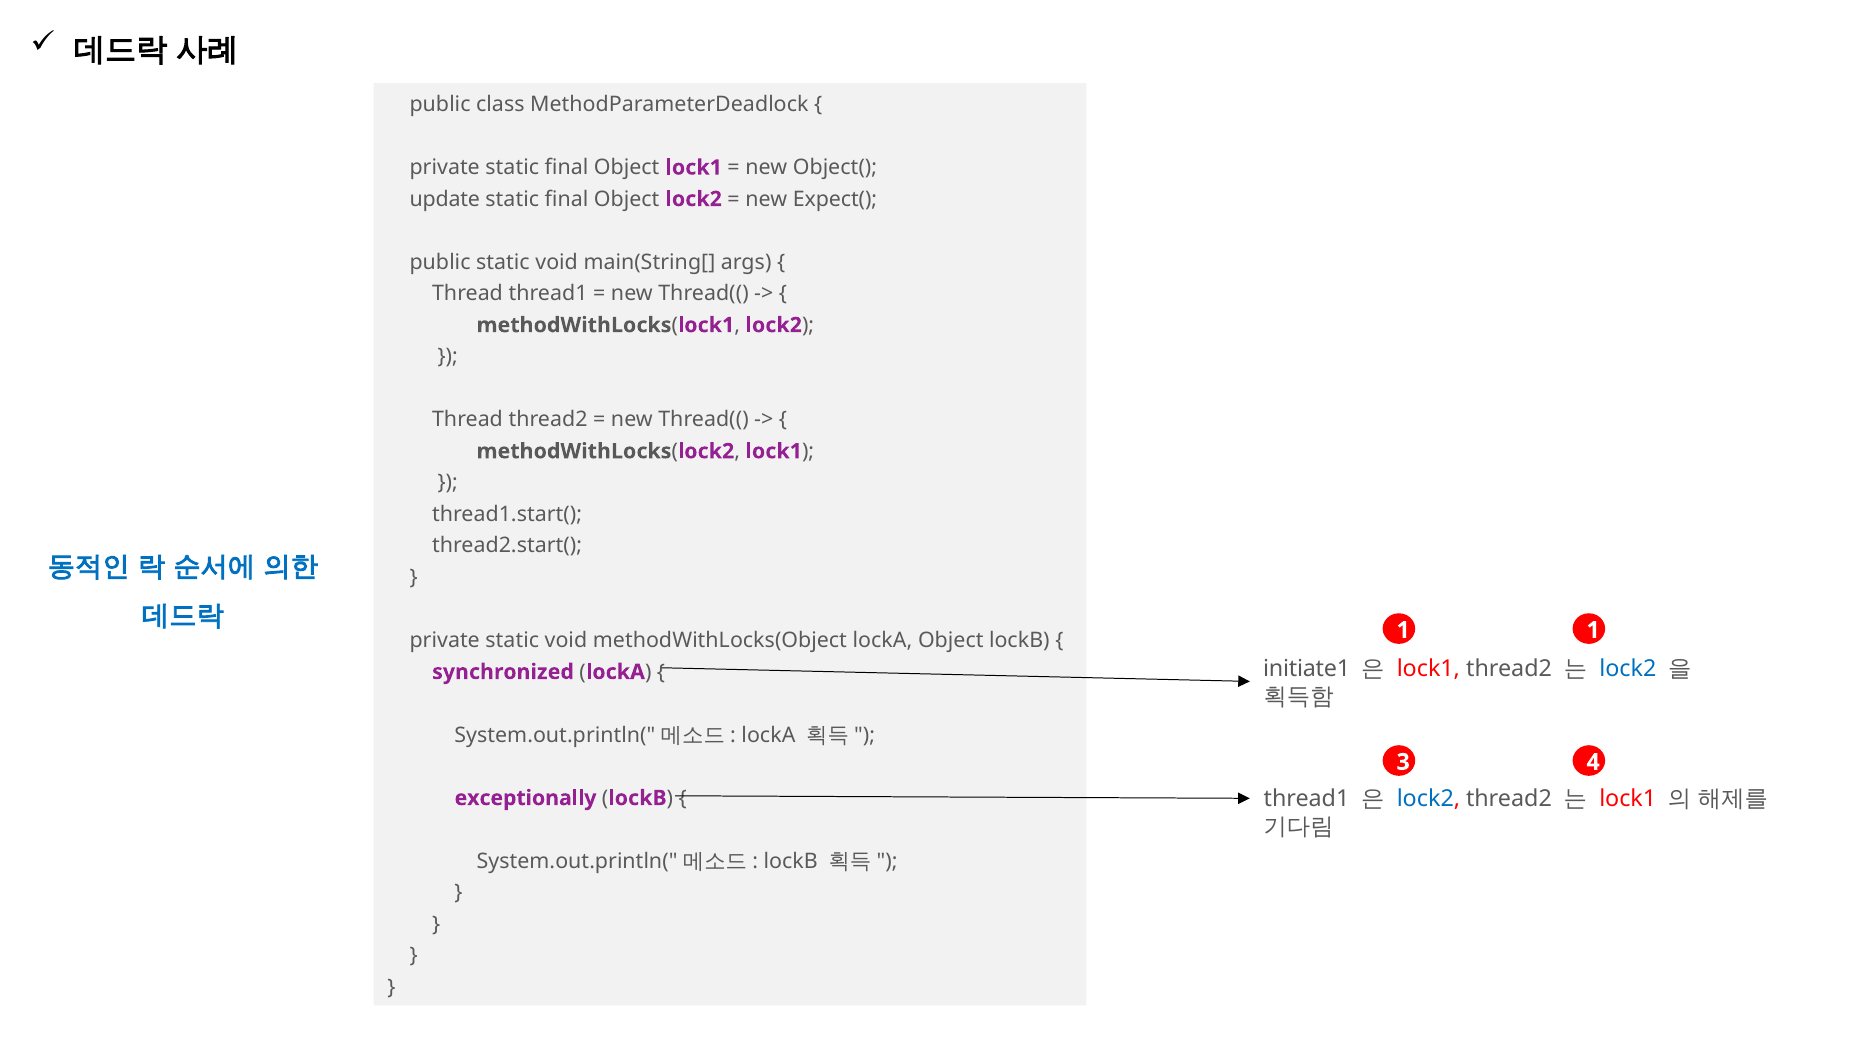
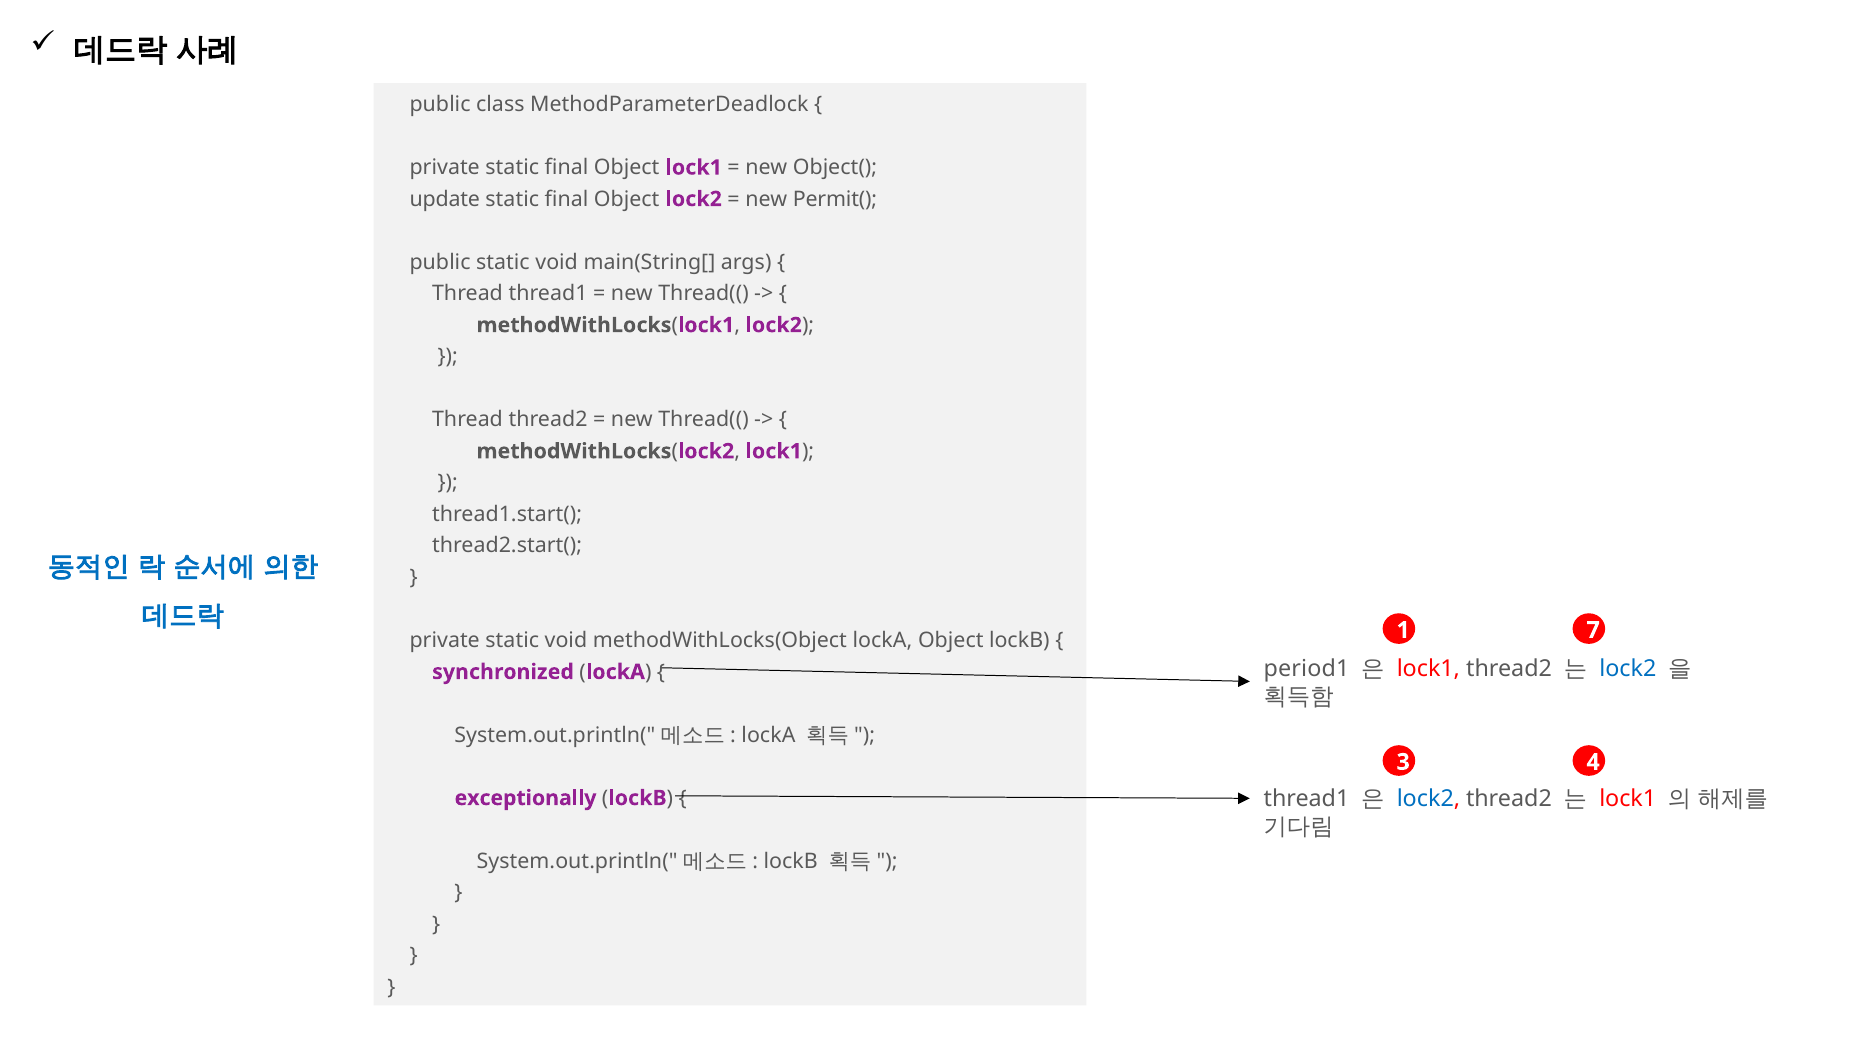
Expect(: Expect( -> Permit(
1 1: 1 -> 7
initiate1: initiate1 -> period1
